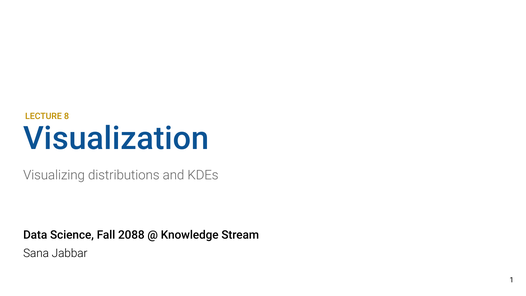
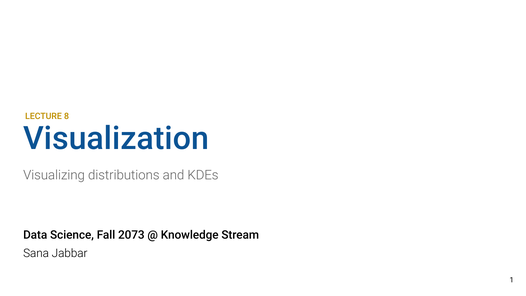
2088: 2088 -> 2073
